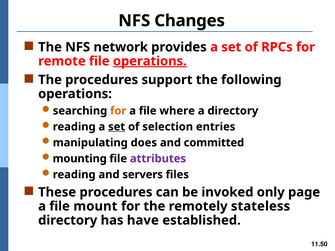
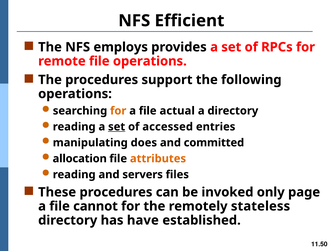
Changes: Changes -> Efficient
network: network -> employs
operations at (150, 61) underline: present -> none
where: where -> actual
selection: selection -> accessed
mounting: mounting -> allocation
attributes colour: purple -> orange
mount: mount -> cannot
